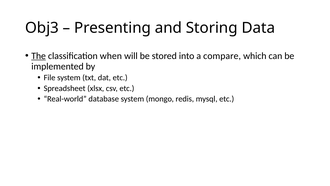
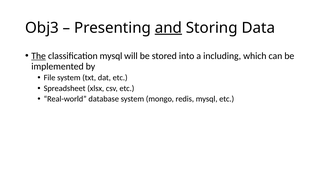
and underline: none -> present
classification when: when -> mysql
compare: compare -> including
